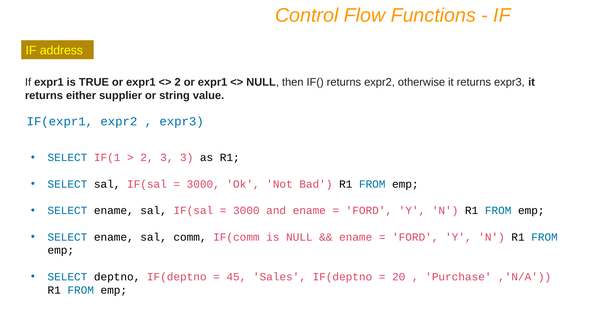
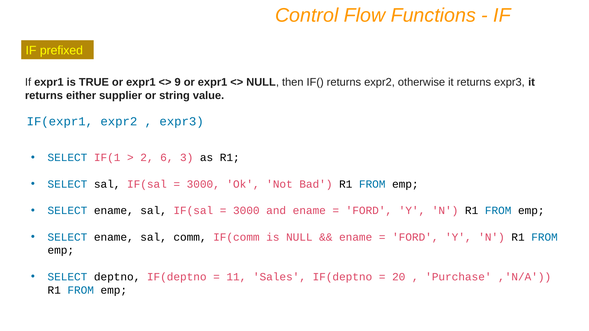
address: address -> prefixed
2 at (178, 82): 2 -> 9
2 3: 3 -> 6
45: 45 -> 11
